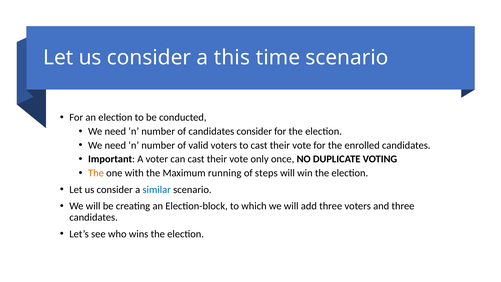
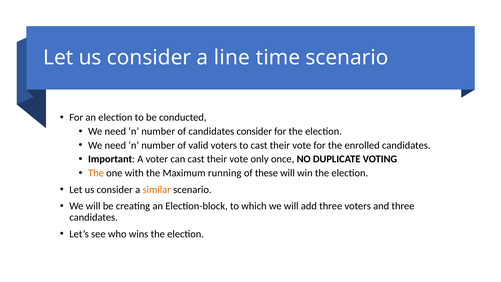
this: this -> line
steps: steps -> these
similar colour: blue -> orange
